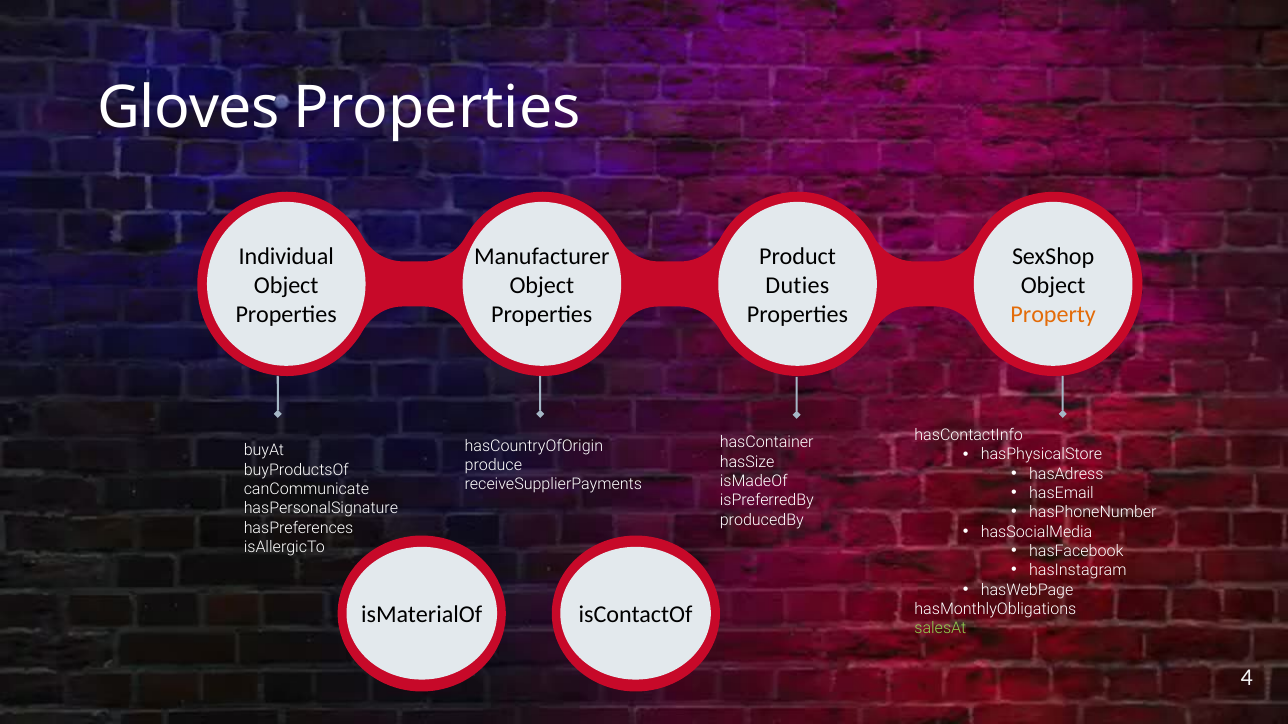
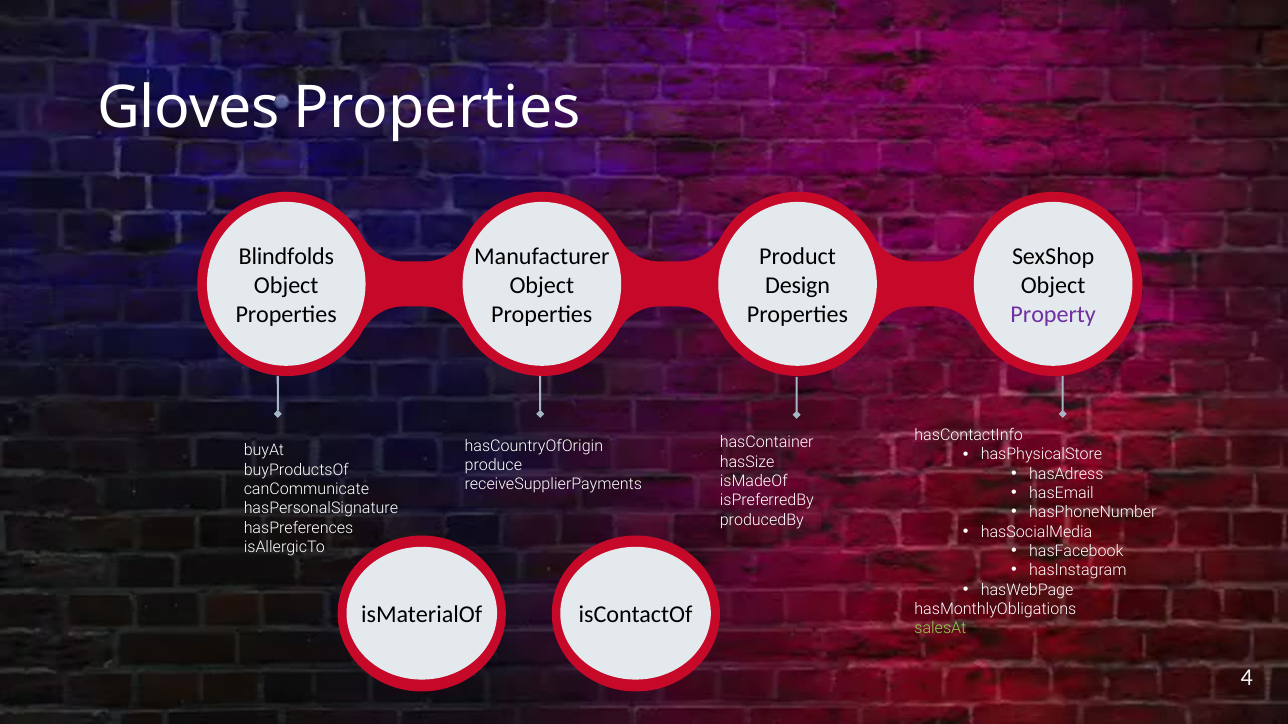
Individual: Individual -> Blindfolds
Duties: Duties -> Design
Property colour: orange -> purple
